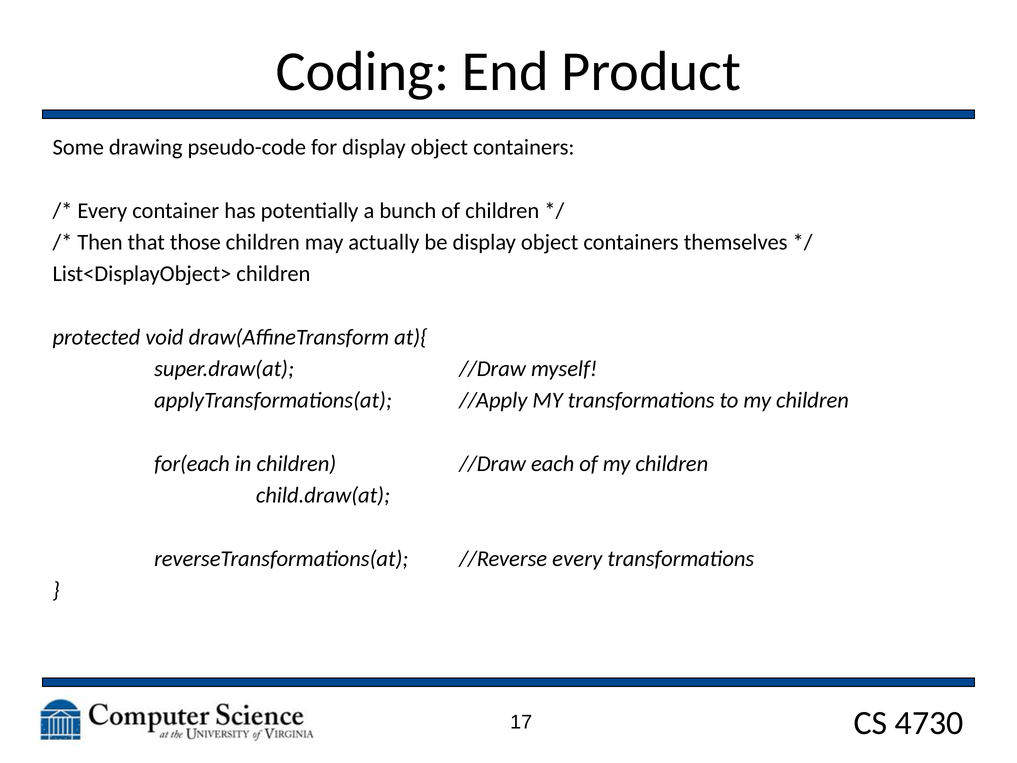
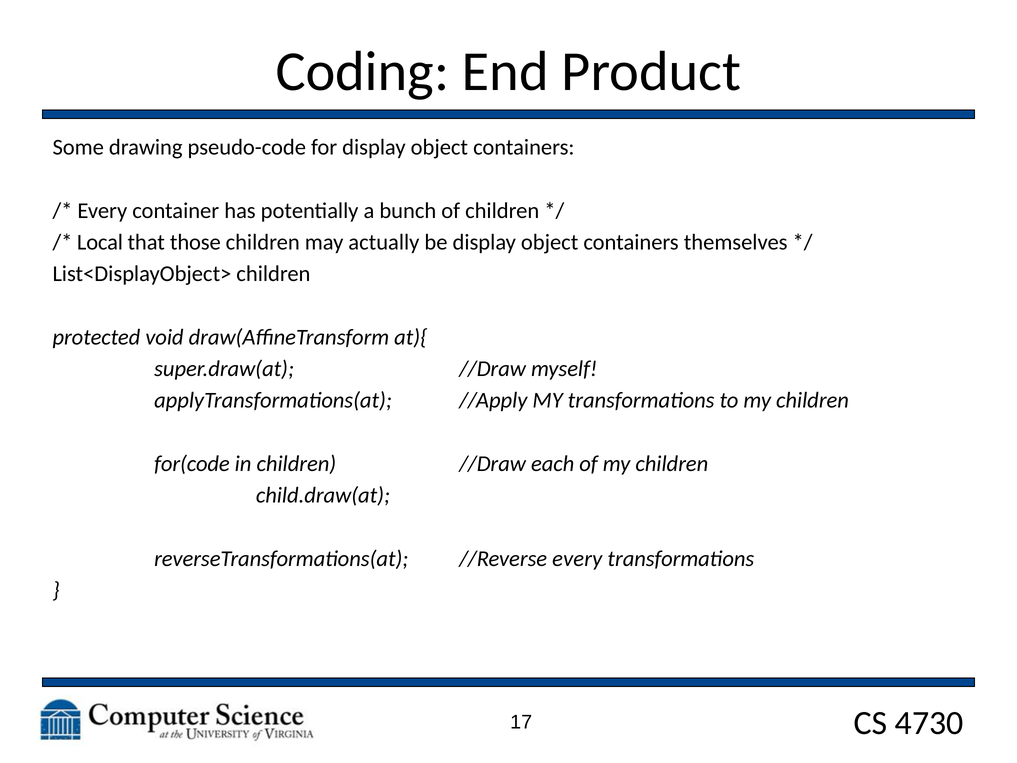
Then: Then -> Local
for(each: for(each -> for(code
